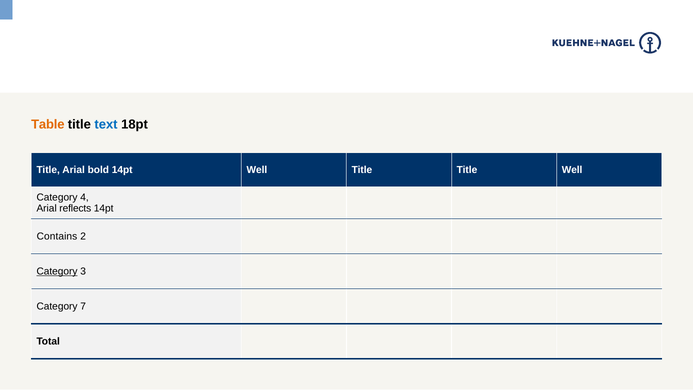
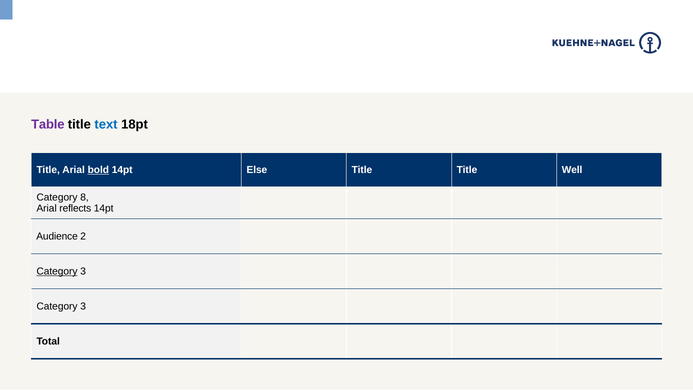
Table colour: orange -> purple
bold underline: none -> present
14pt Well: Well -> Else
4: 4 -> 8
Contains: Contains -> Audience
7 at (83, 306): 7 -> 3
